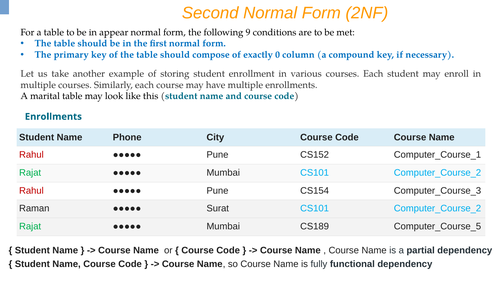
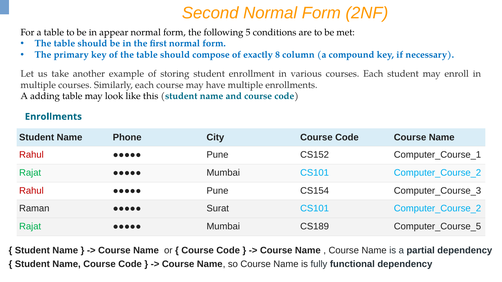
9: 9 -> 5
0: 0 -> 8
marital: marital -> adding
